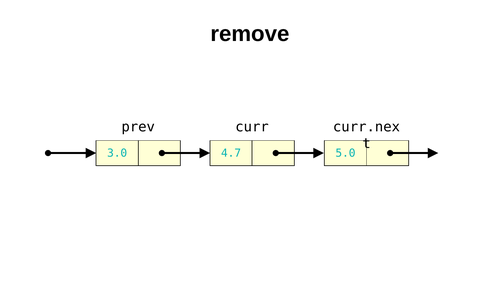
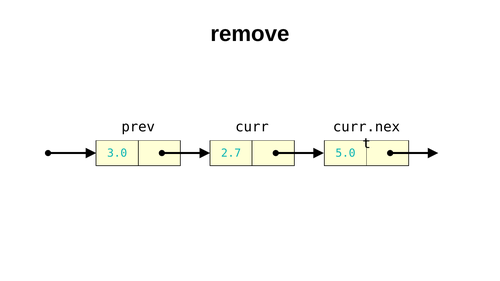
4.7: 4.7 -> 2.7
